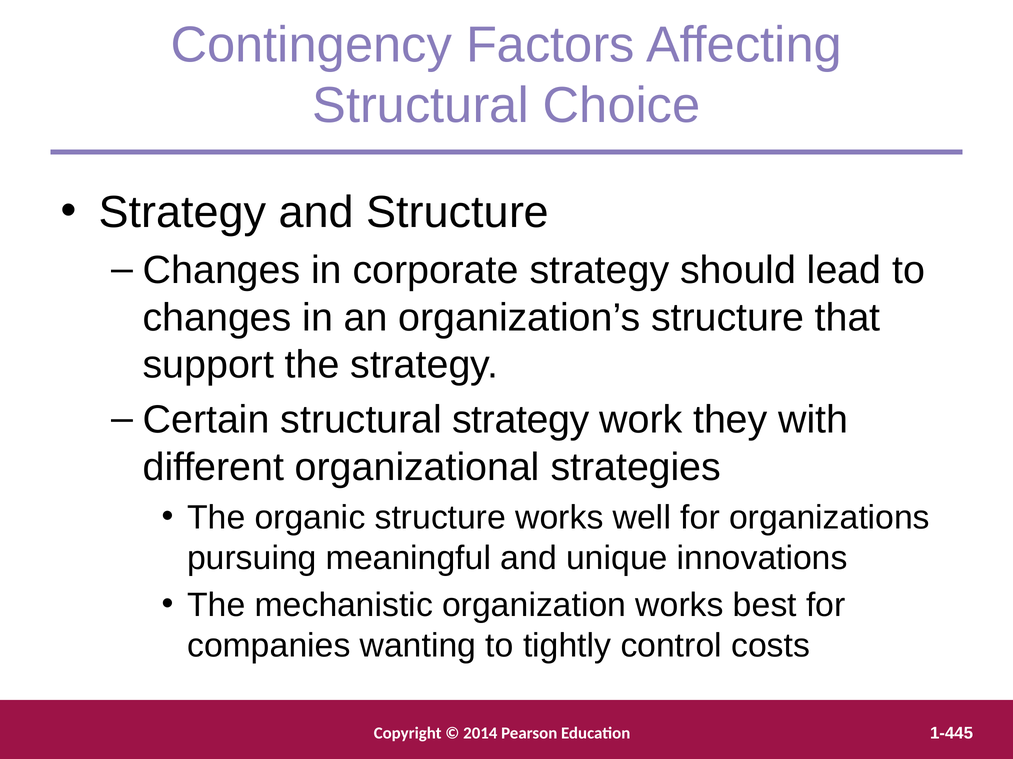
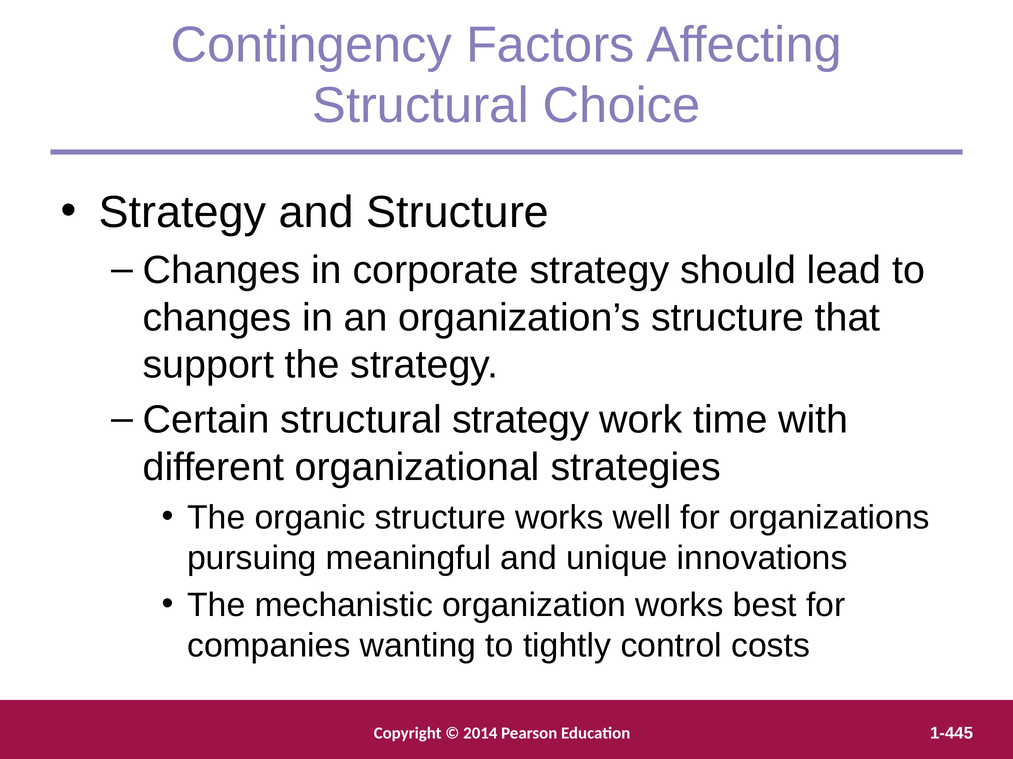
they: they -> time
